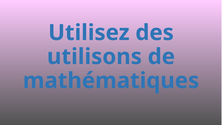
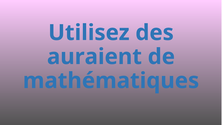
utilisons: utilisons -> auraient
